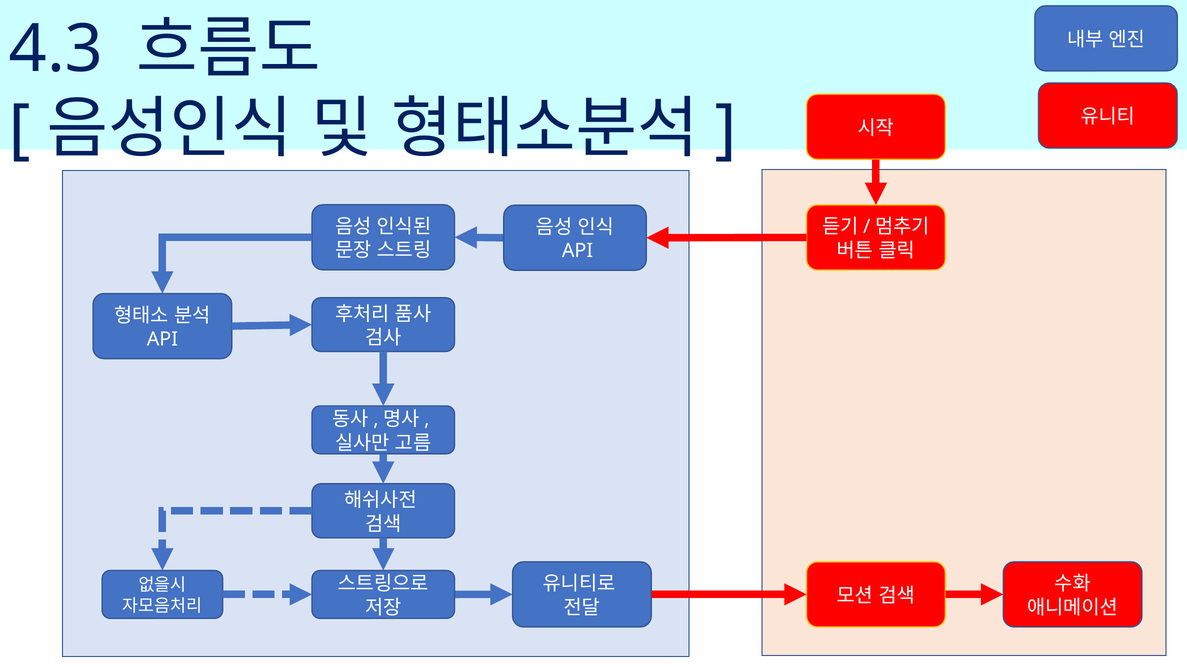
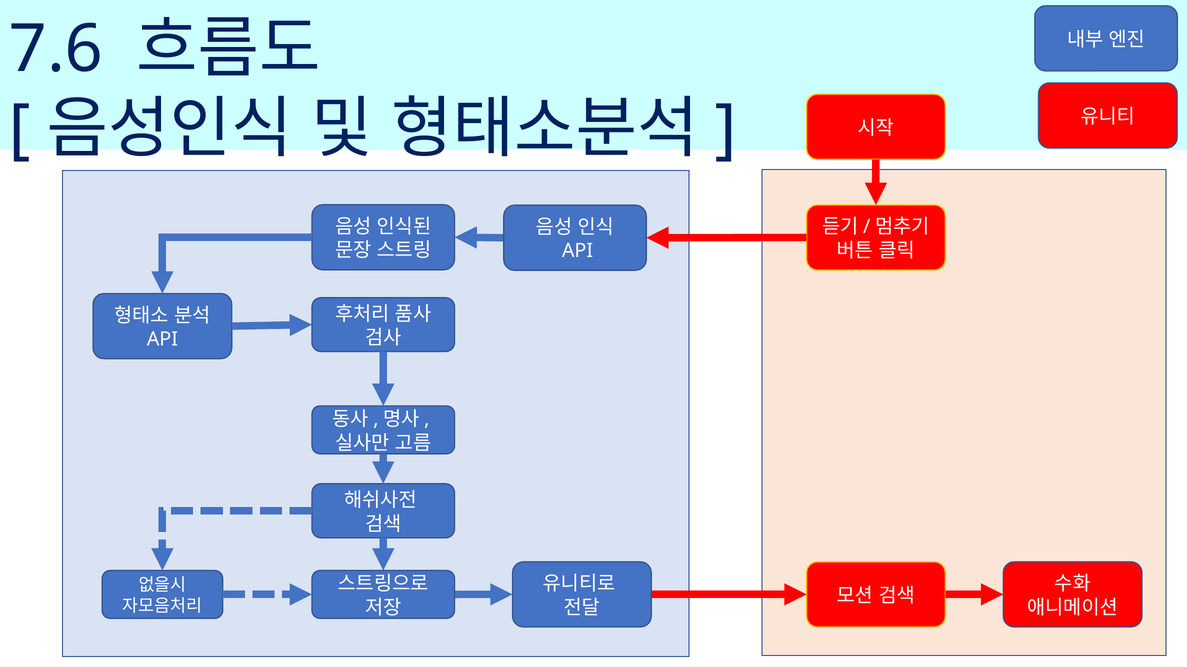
4.3: 4.3 -> 7.6
